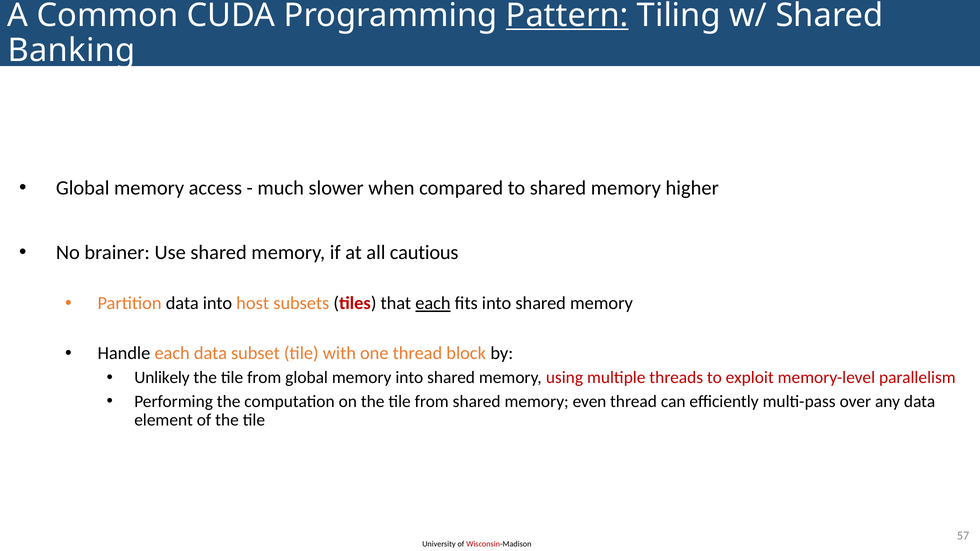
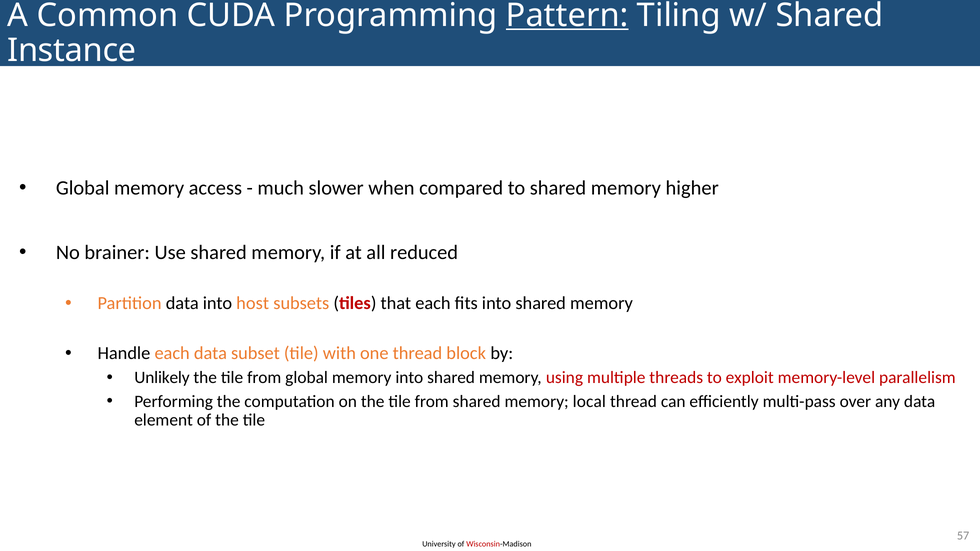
Banking: Banking -> Instance
cautious: cautious -> reduced
each at (433, 303) underline: present -> none
even: even -> local
